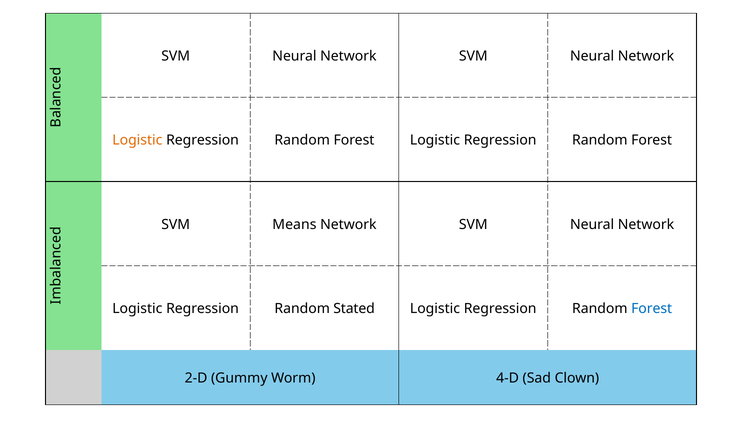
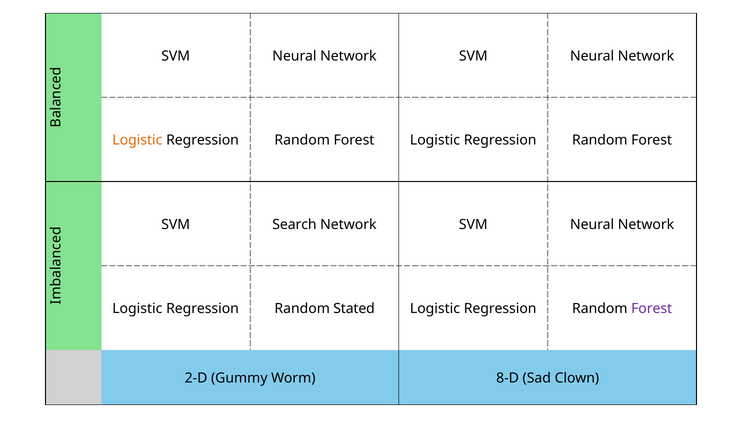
Means: Means -> Search
Forest at (652, 308) colour: blue -> purple
4-D: 4-D -> 8-D
